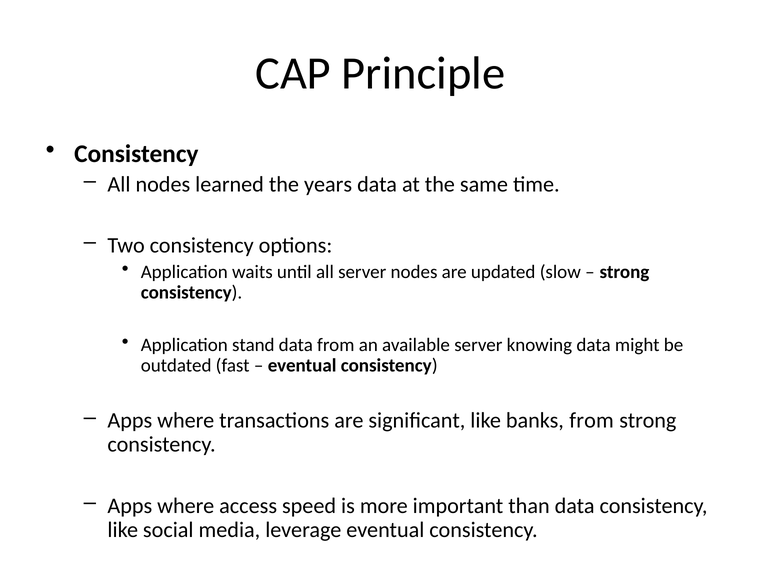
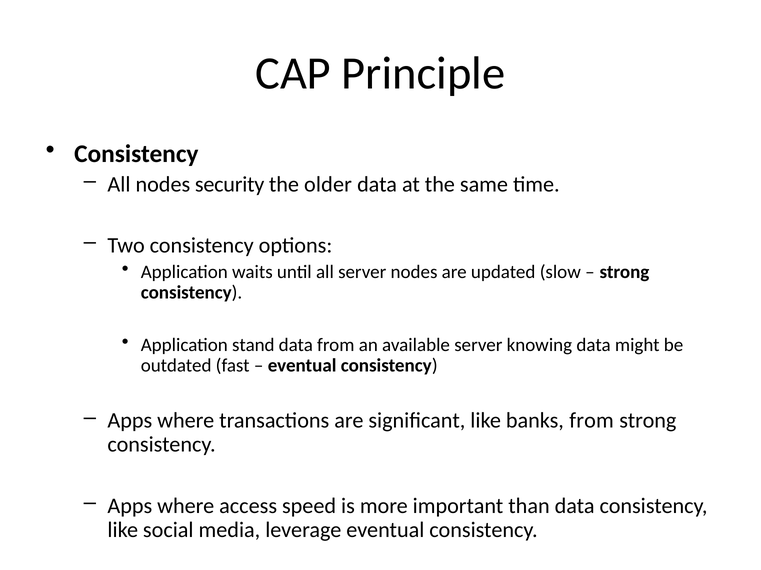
learned: learned -> security
years: years -> older
